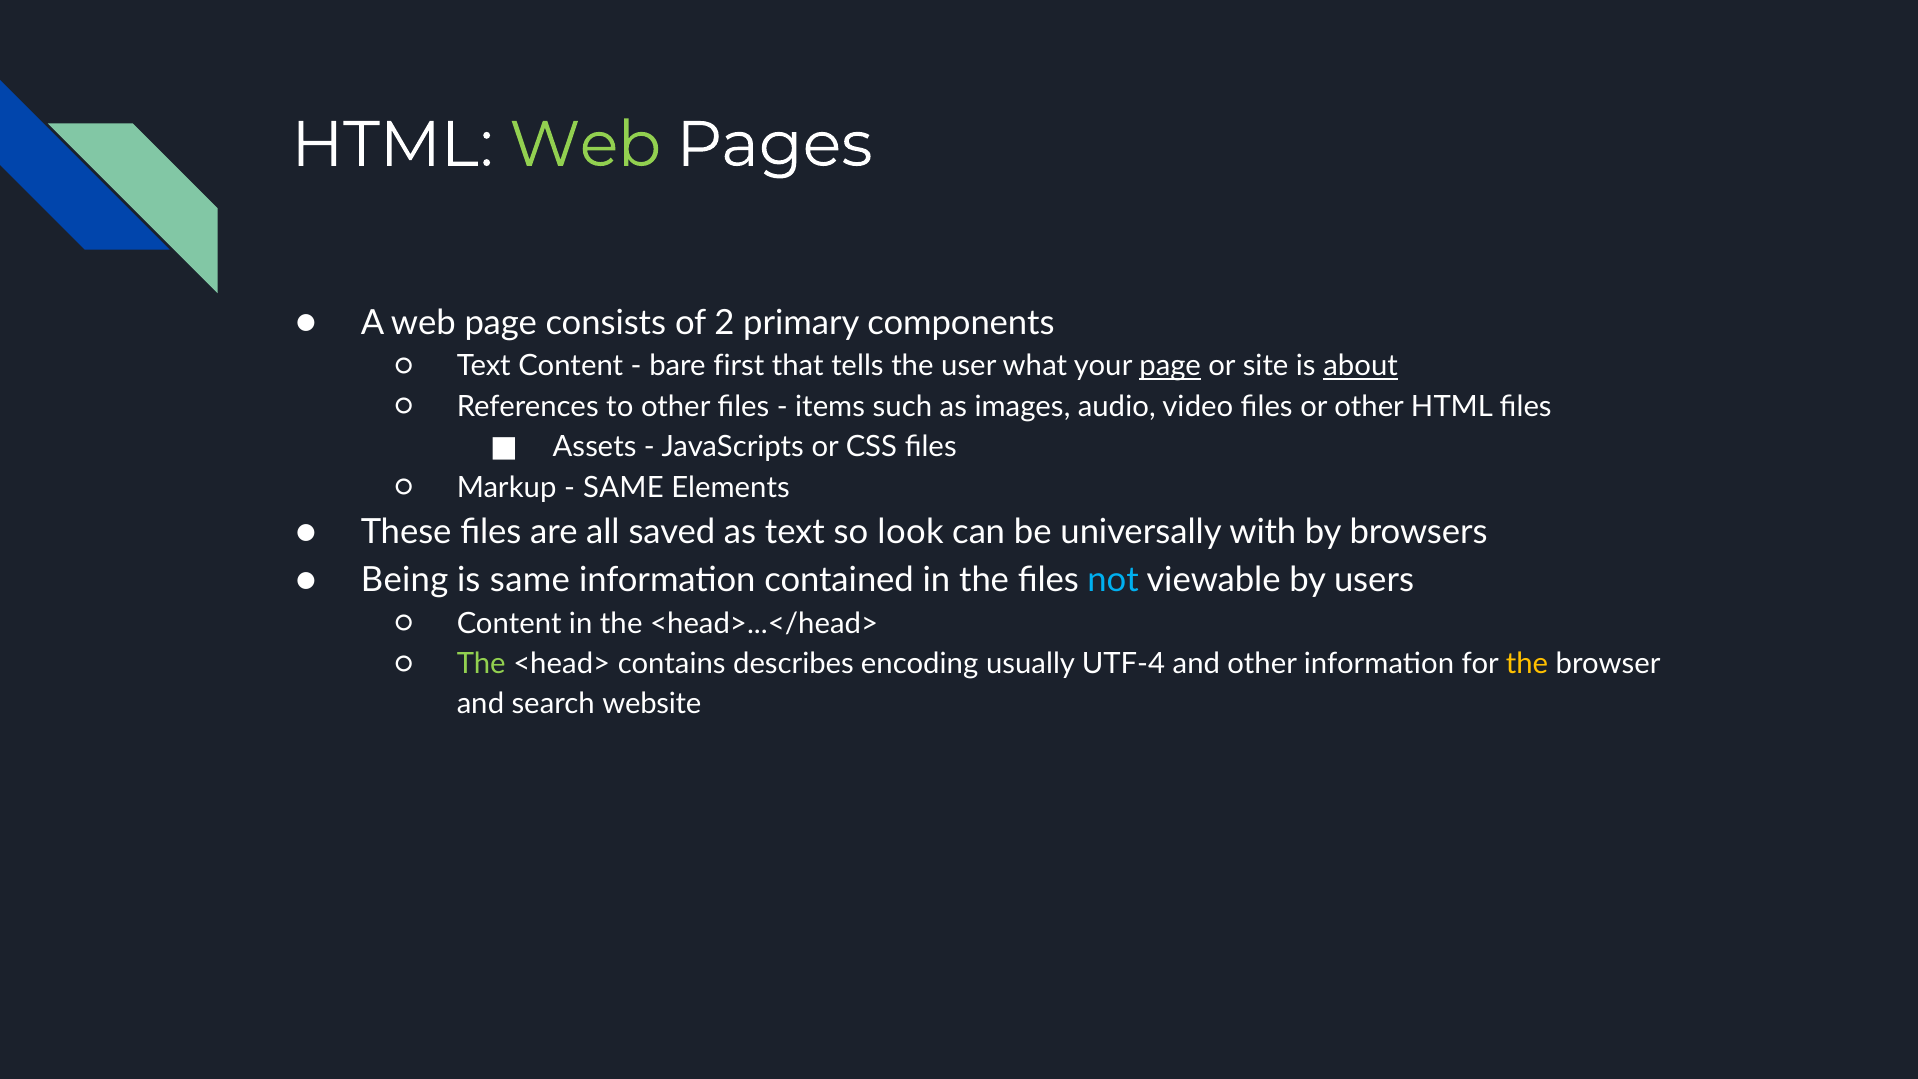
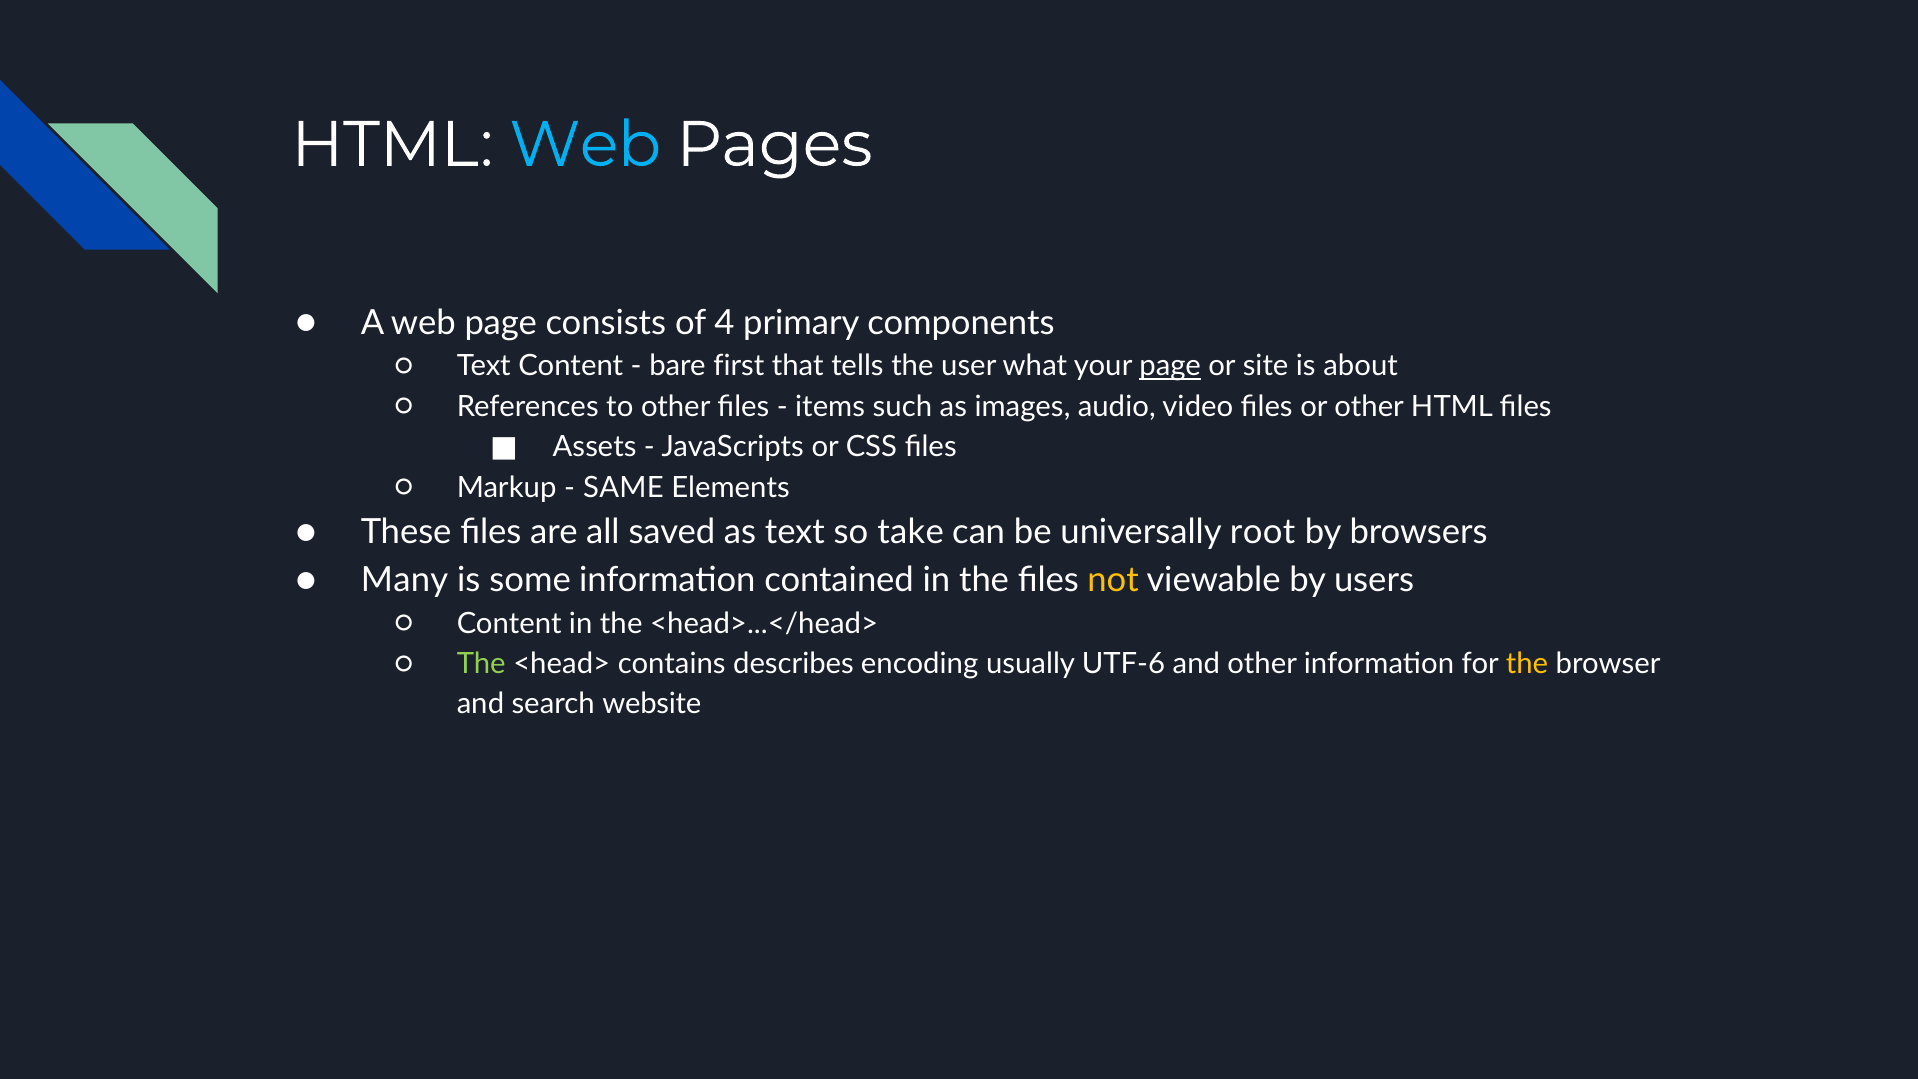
Web at (585, 145) colour: light green -> light blue
2: 2 -> 4
about underline: present -> none
look: look -> take
with: with -> root
Being: Being -> Many
is same: same -> some
not colour: light blue -> yellow
UTF-4: UTF-4 -> UTF-6
